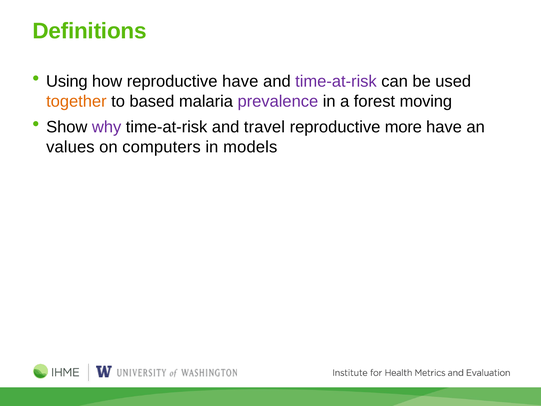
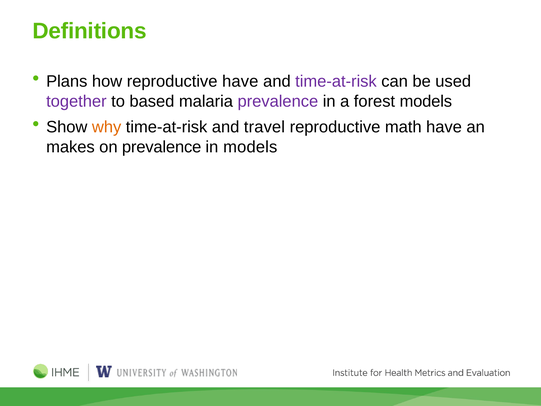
Using: Using -> Plans
together colour: orange -> purple
forest moving: moving -> models
why colour: purple -> orange
more: more -> math
values: values -> makes
on computers: computers -> prevalence
